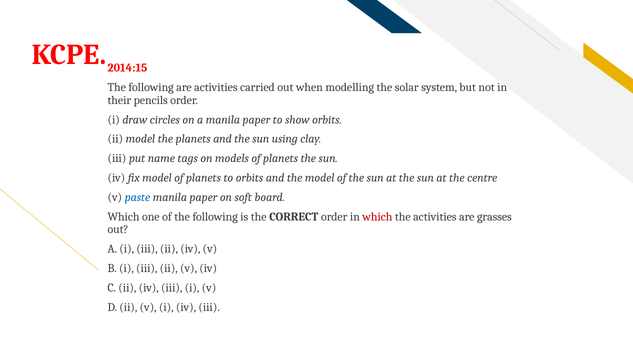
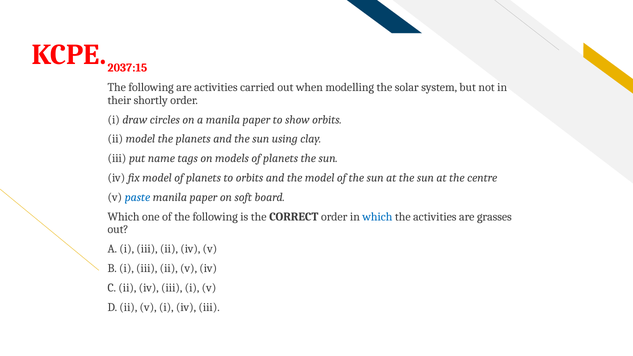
2014:15: 2014:15 -> 2037:15
pencils: pencils -> shortly
which at (377, 217) colour: red -> blue
